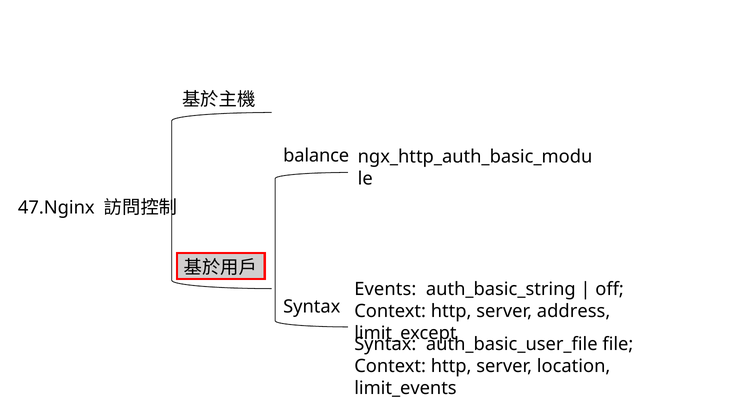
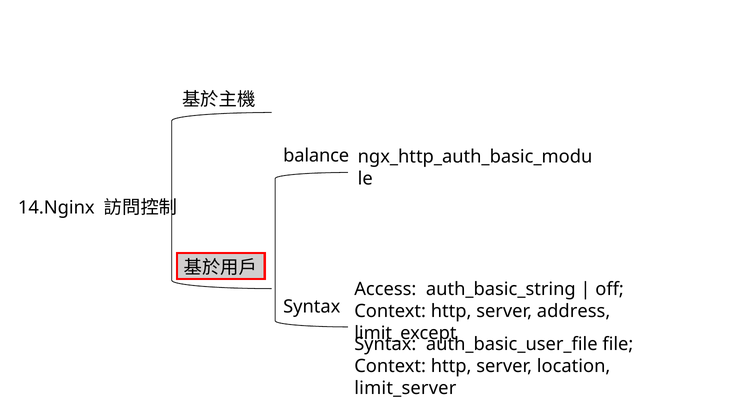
47.Nginx: 47.Nginx -> 14.Nginx
Events: Events -> Access
limit_events: limit_events -> limit_server
